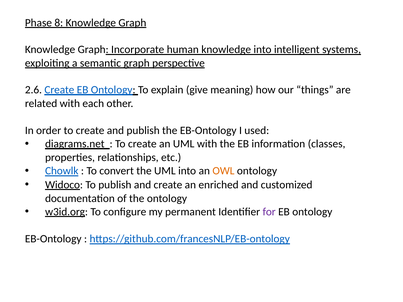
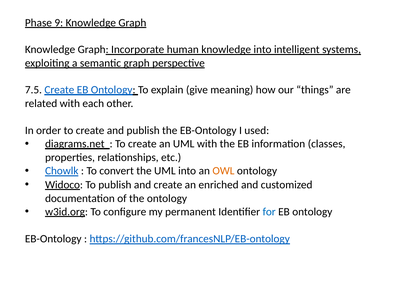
8: 8 -> 9
2.6: 2.6 -> 7.5
for colour: purple -> blue
